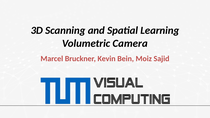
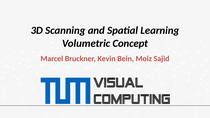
Camera: Camera -> Concept
